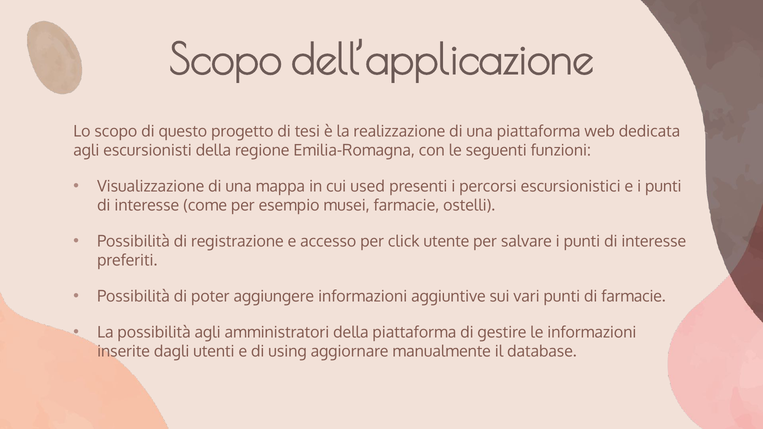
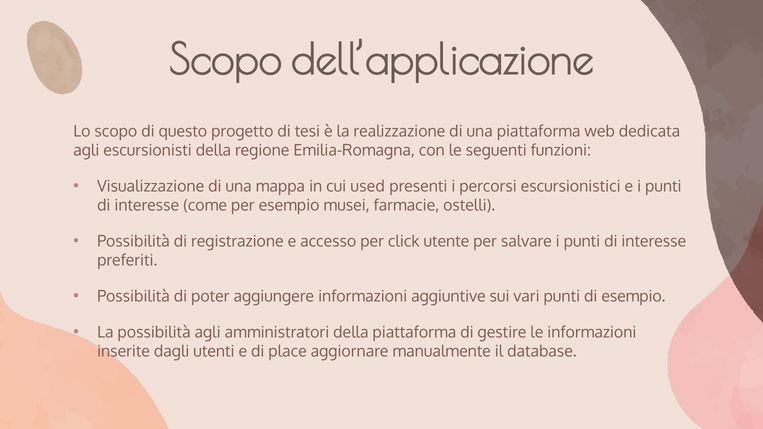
di farmacie: farmacie -> esempio
using: using -> place
